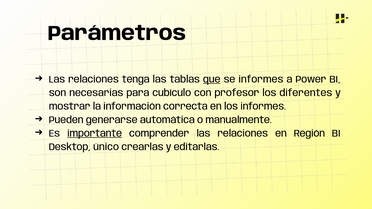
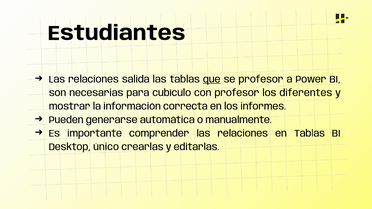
Parámetros: Parámetros -> Estudiantes
tenga: tenga -> salida
se informes: informes -> profesor
importante underline: present -> none
en Región: Región -> Tablas
